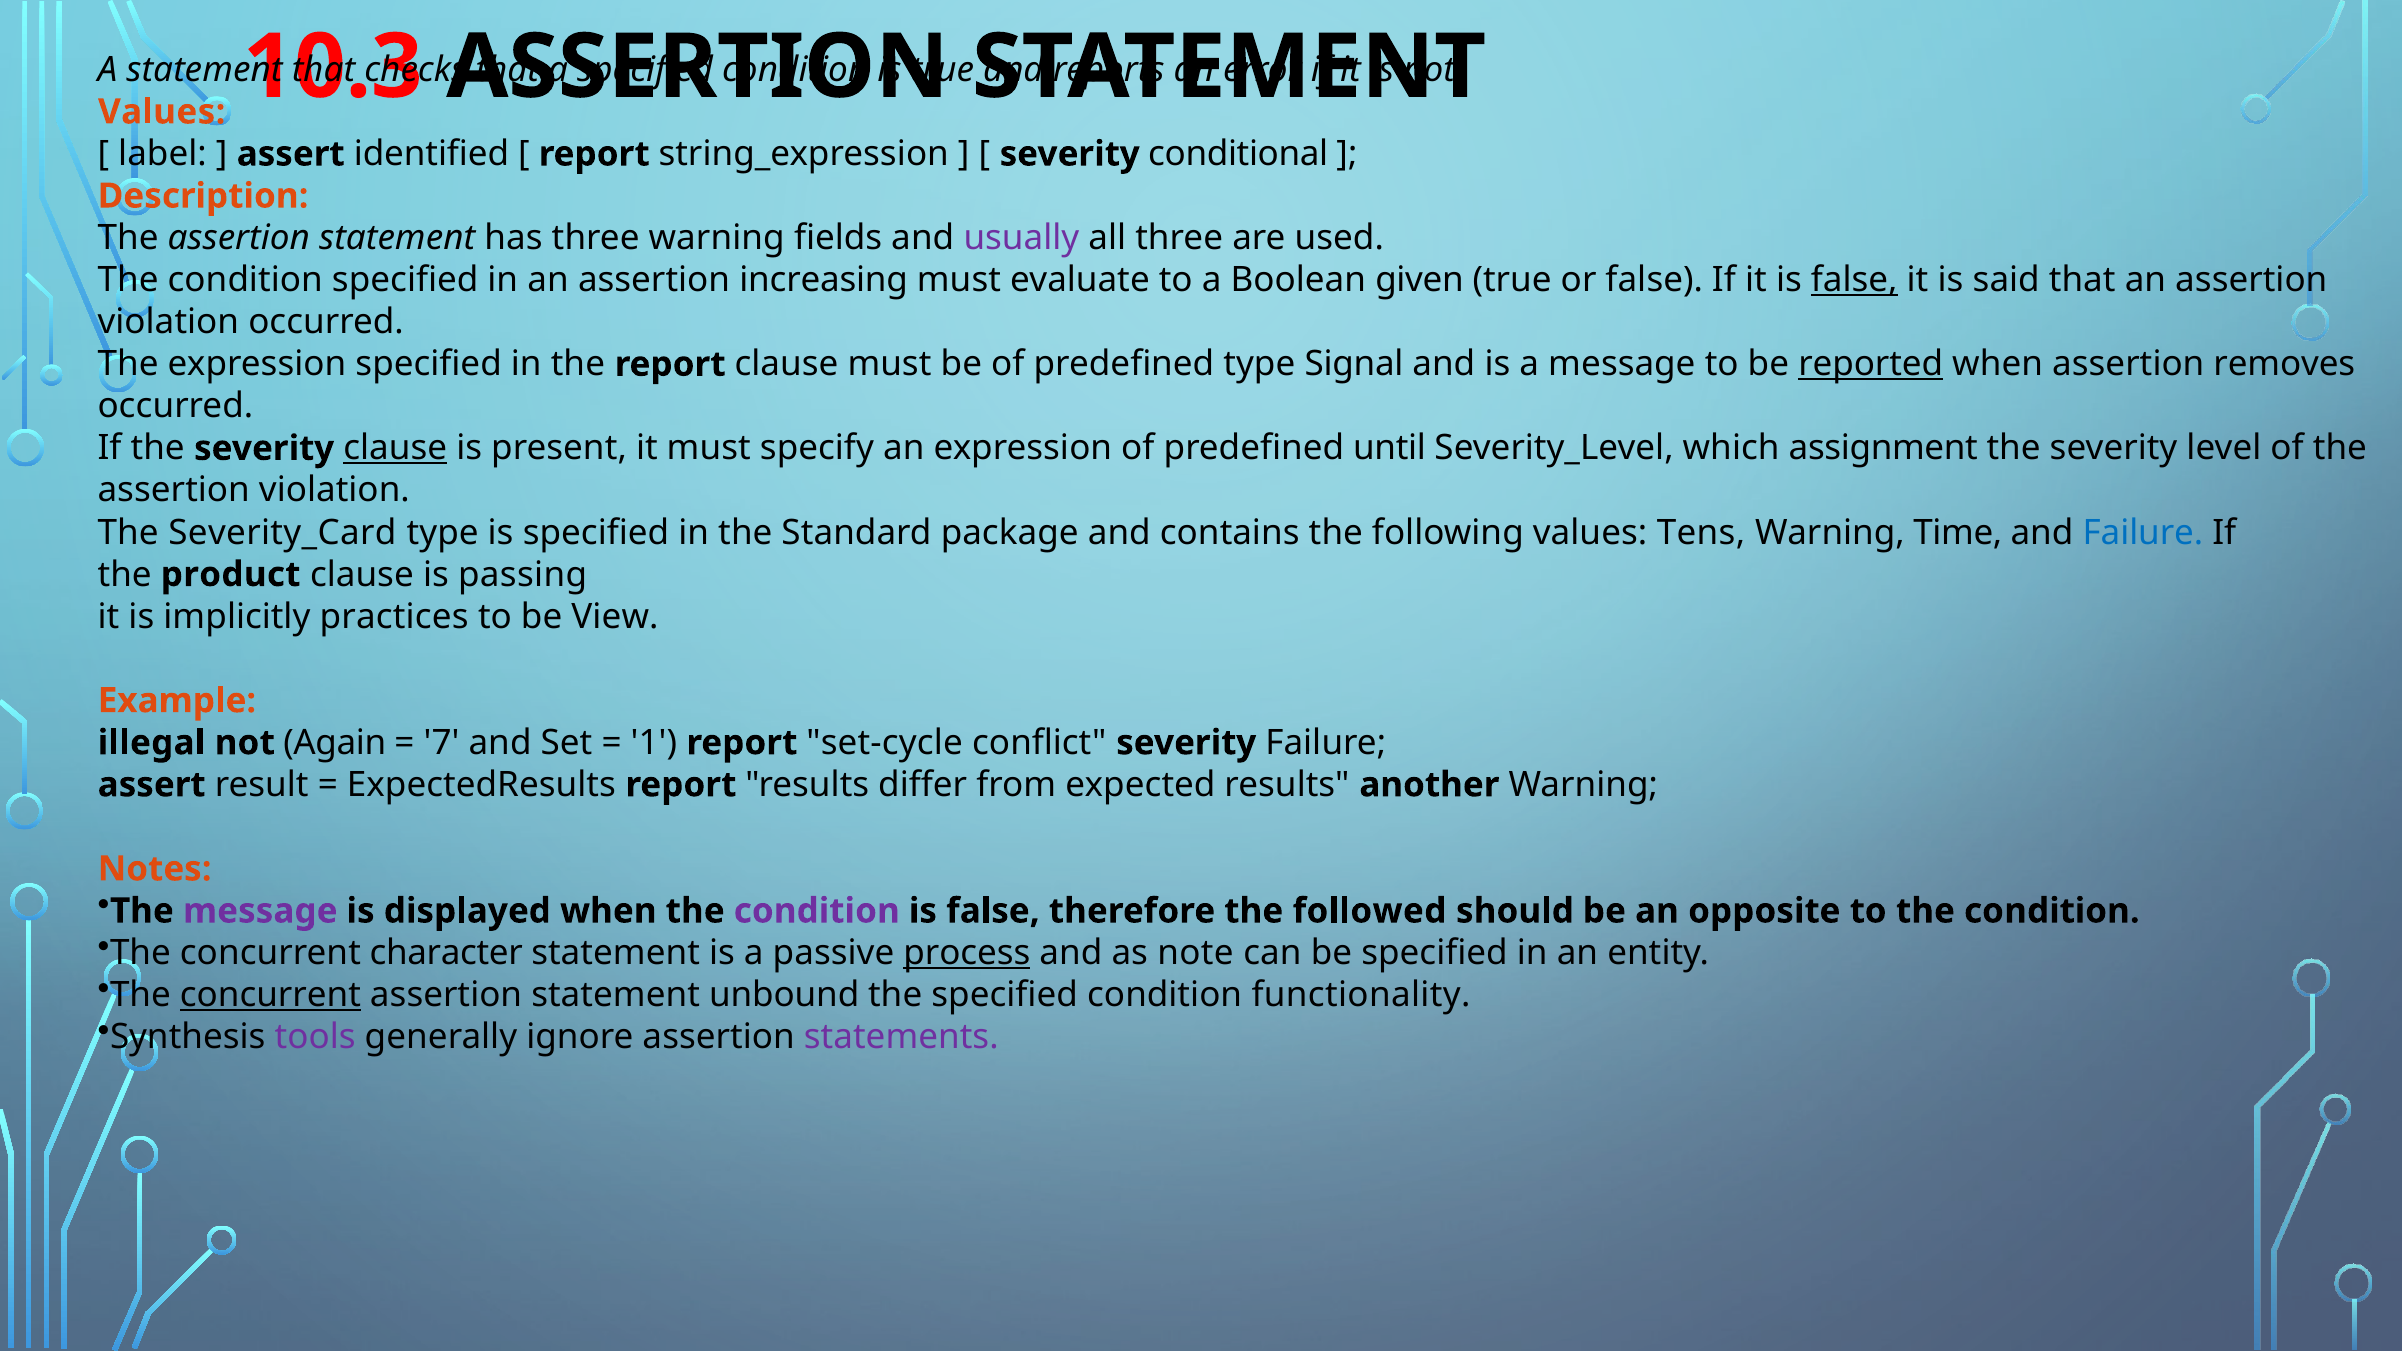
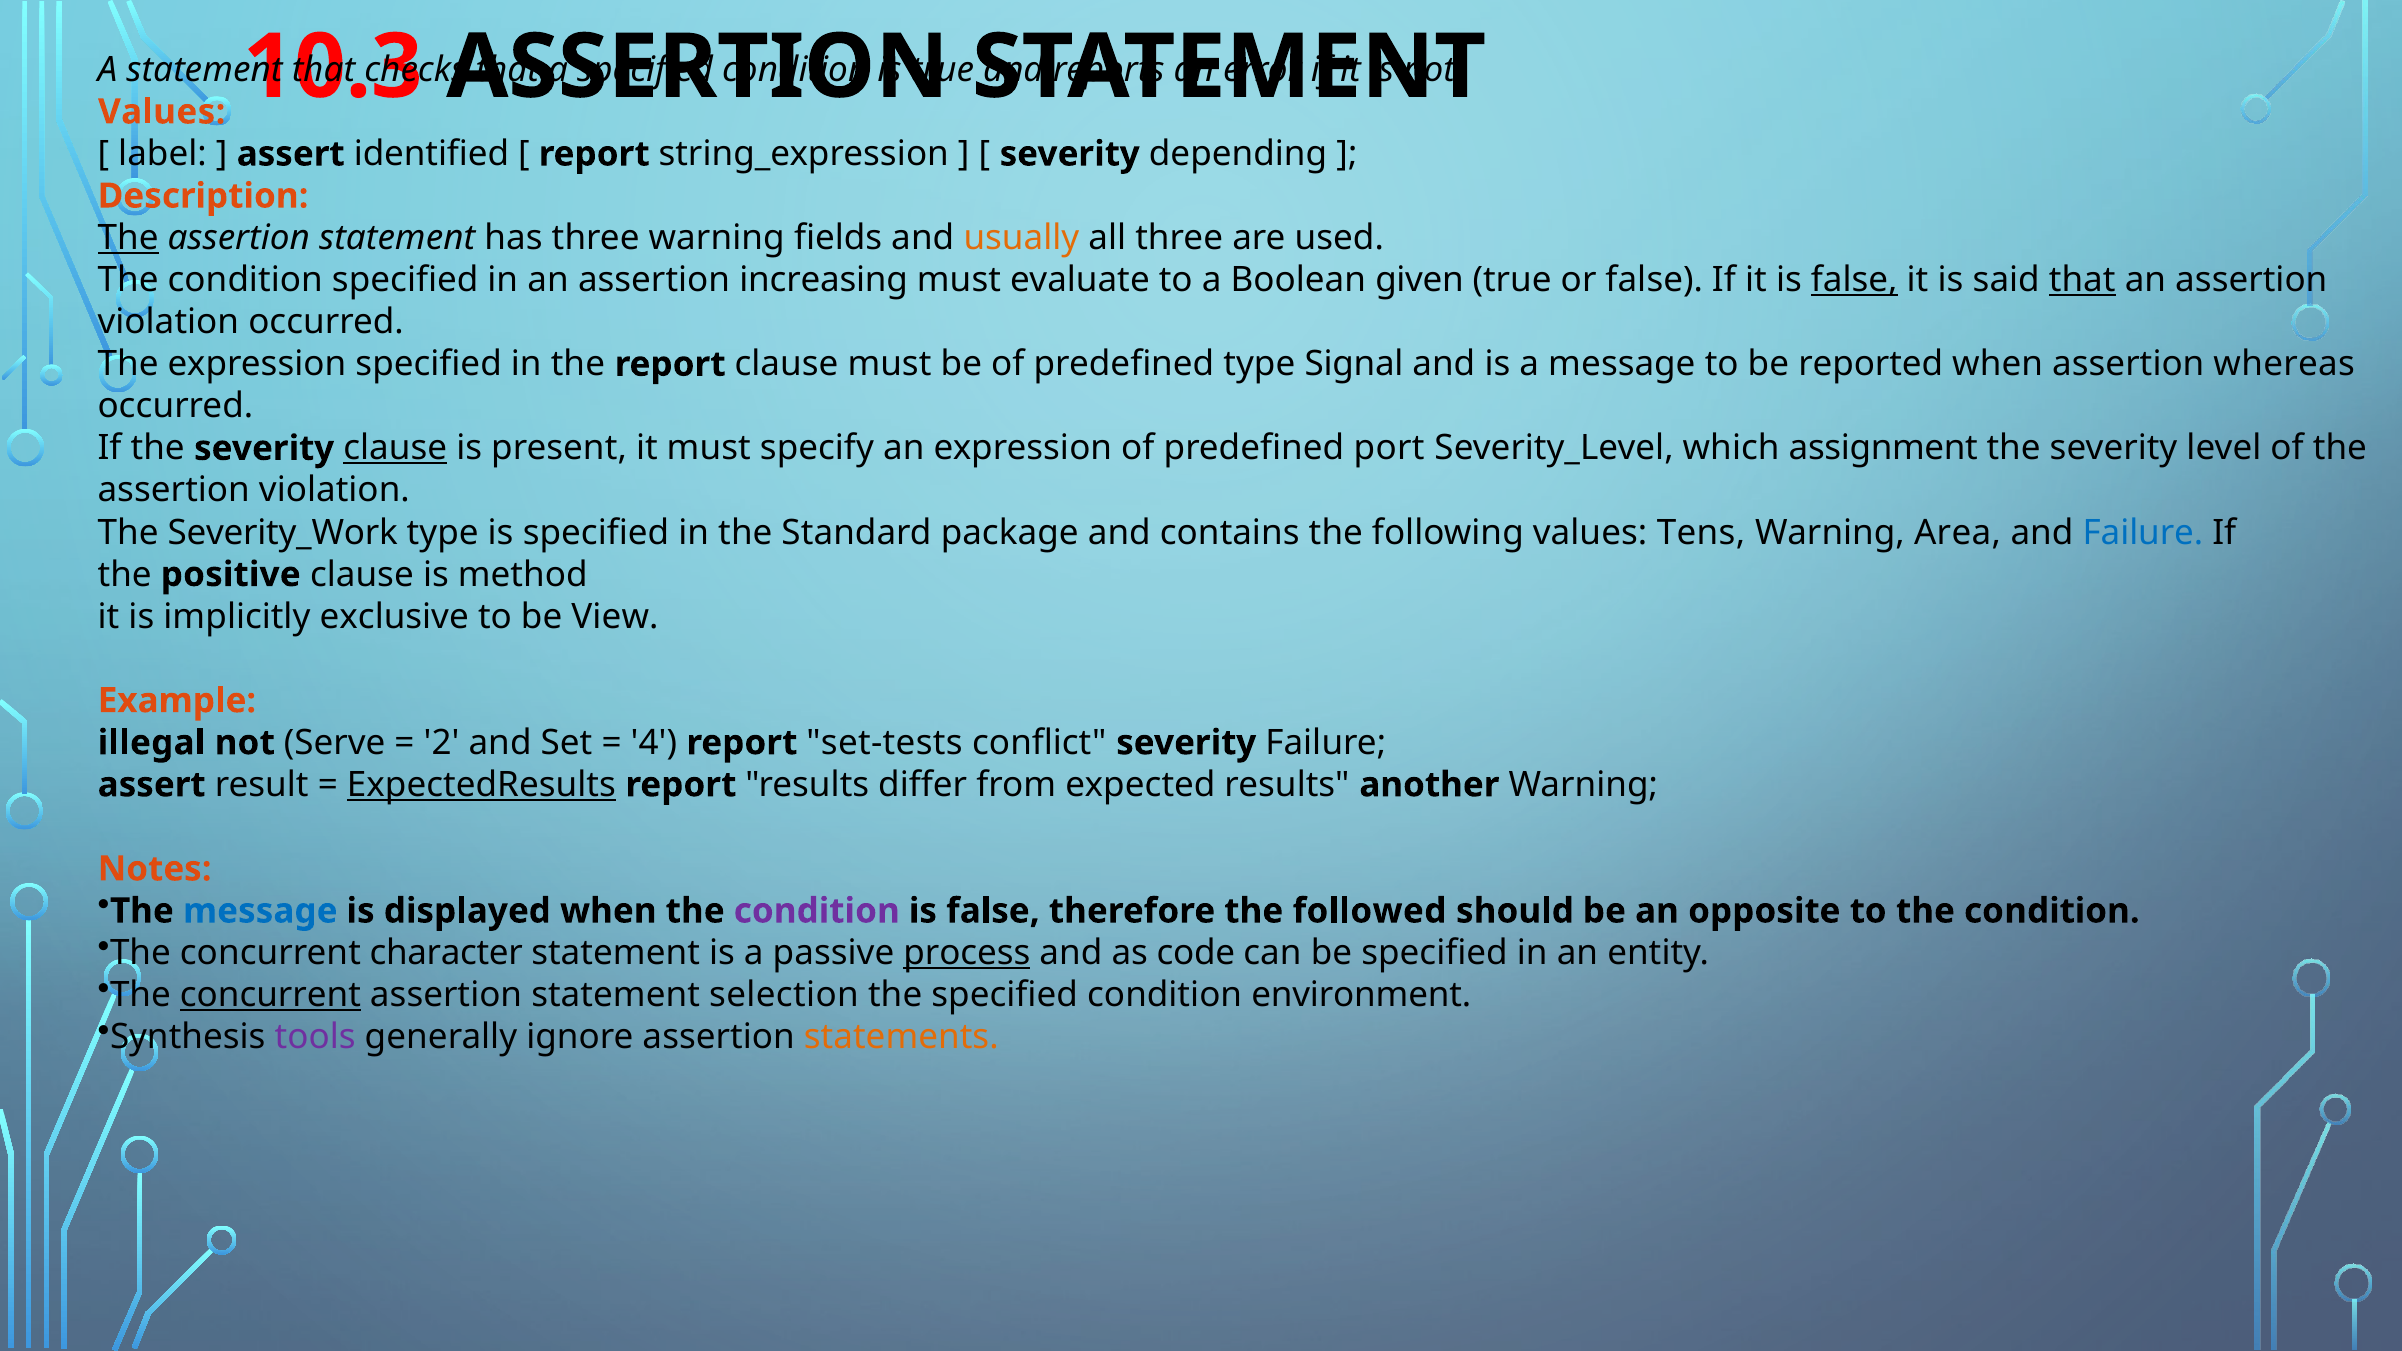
conditional: conditional -> depending
The at (128, 238) underline: none -> present
usually colour: purple -> orange
that at (2082, 280) underline: none -> present
reported underline: present -> none
removes: removes -> whereas
until: until -> port
Severity_Card: Severity_Card -> Severity_Work
Time: Time -> Area
product: product -> positive
passing: passing -> method
practices: practices -> exclusive
Again: Again -> Serve
7: 7 -> 2
1: 1 -> 4
set-cycle: set-cycle -> set-tests
ExpectedResults underline: none -> present
message at (260, 911) colour: purple -> blue
note: note -> code
unbound: unbound -> selection
functionality: functionality -> environment
statements colour: purple -> orange
